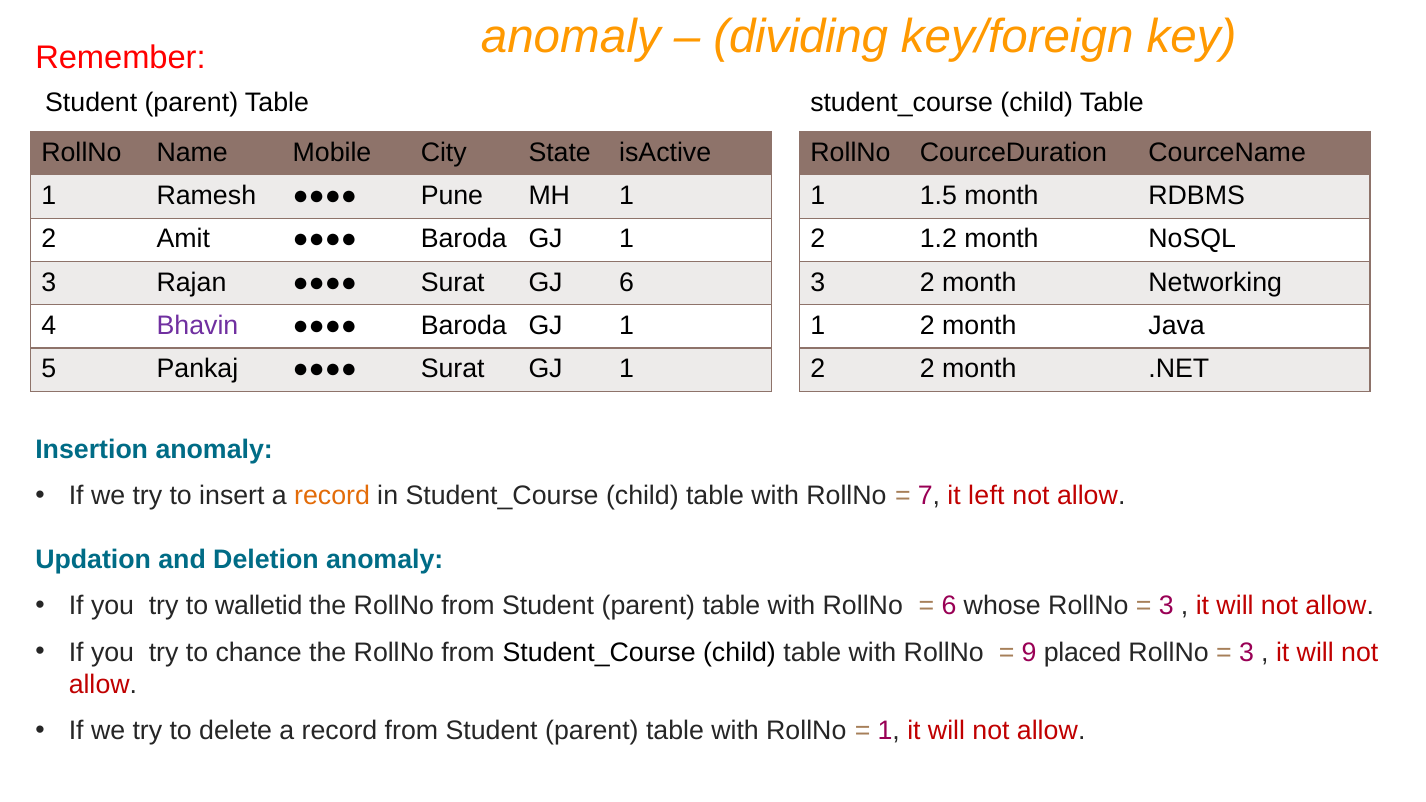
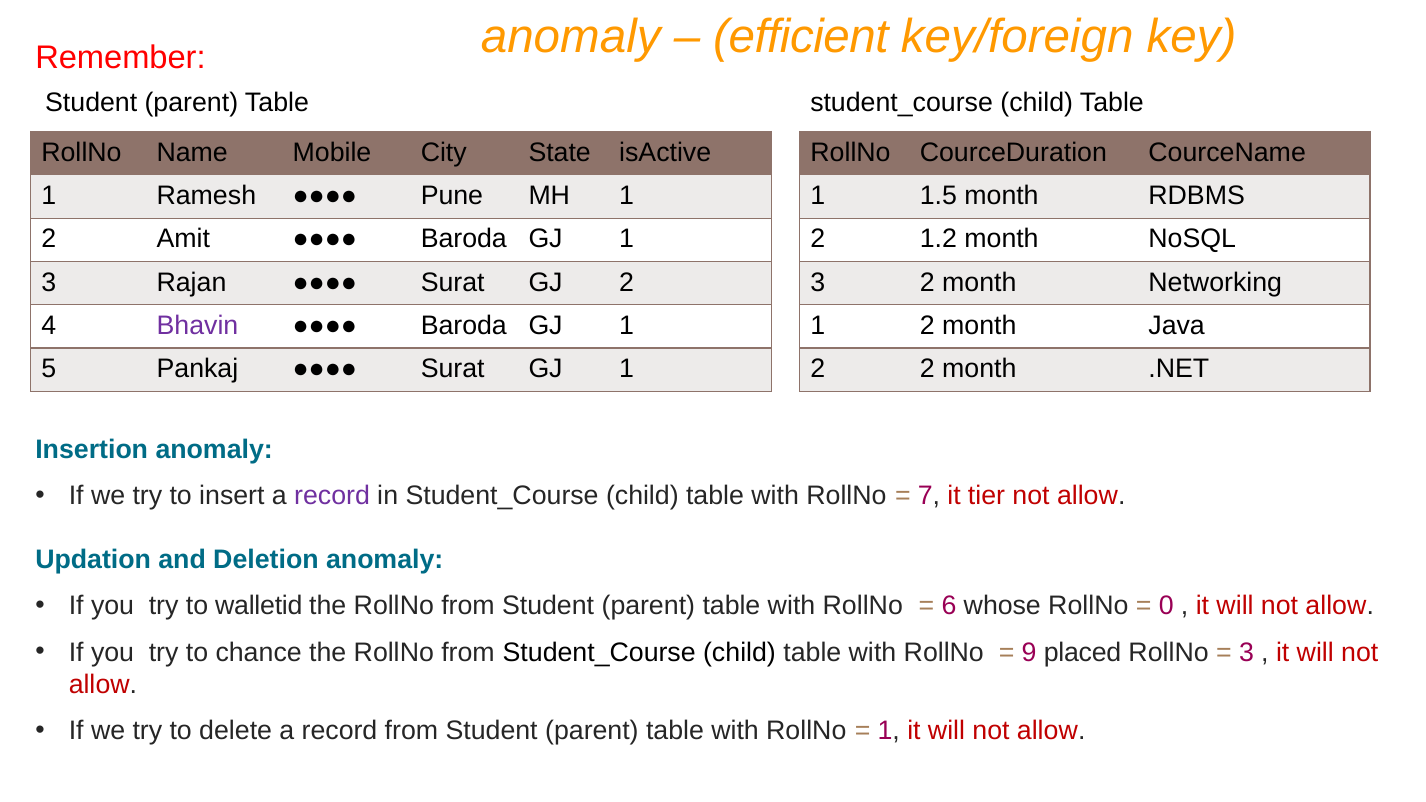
dividing: dividing -> efficient
GJ 6: 6 -> 2
record at (332, 496) colour: orange -> purple
left: left -> tier
3 at (1166, 606): 3 -> 0
